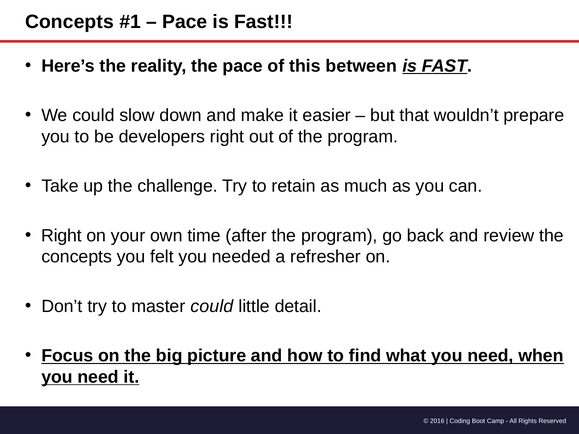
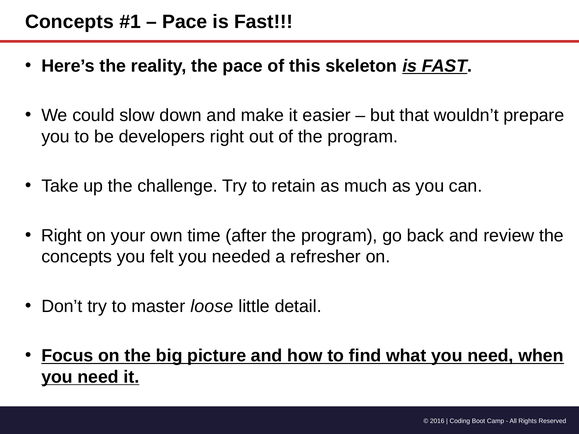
between: between -> skeleton
master could: could -> loose
